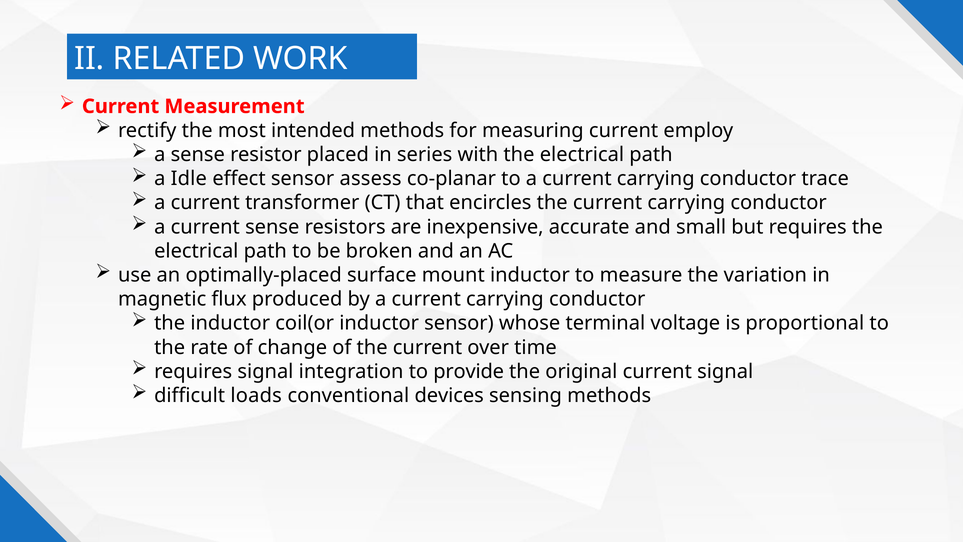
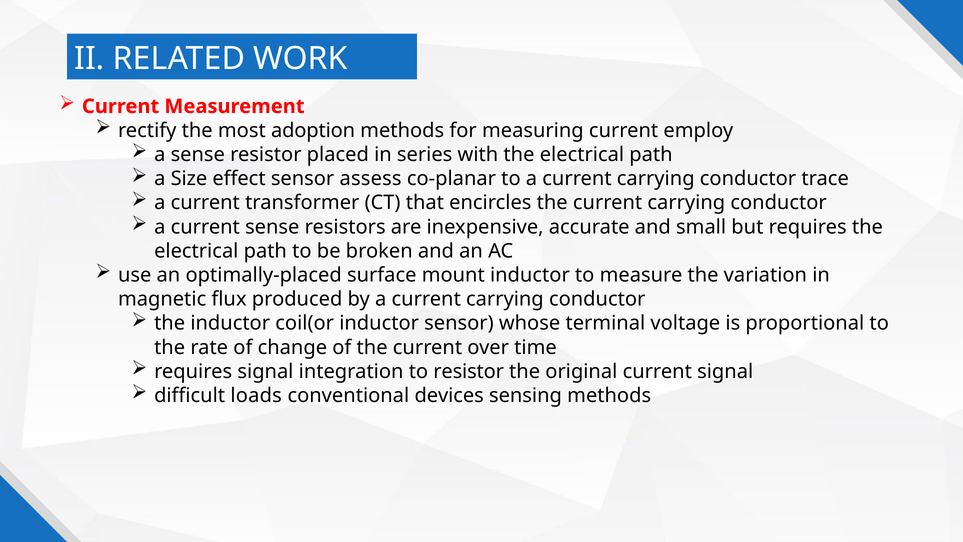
intended: intended -> adoption
Idle: Idle -> Size
to provide: provide -> resistor
